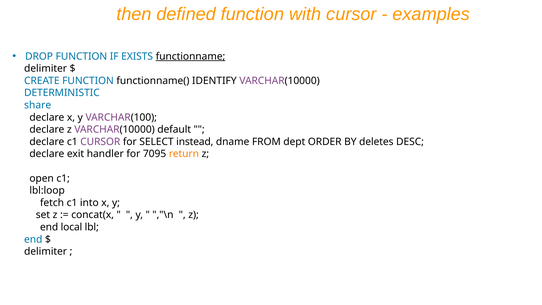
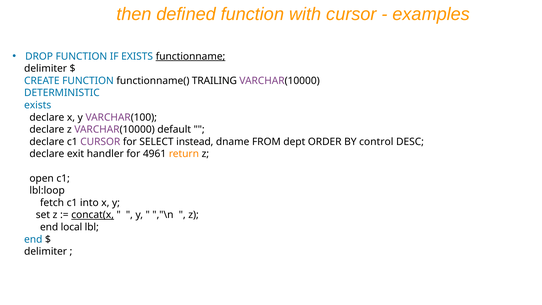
IDENTIFY: IDENTIFY -> TRAILING
share at (38, 105): share -> exists
deletes: deletes -> control
7095: 7095 -> 4961
concat(x underline: none -> present
